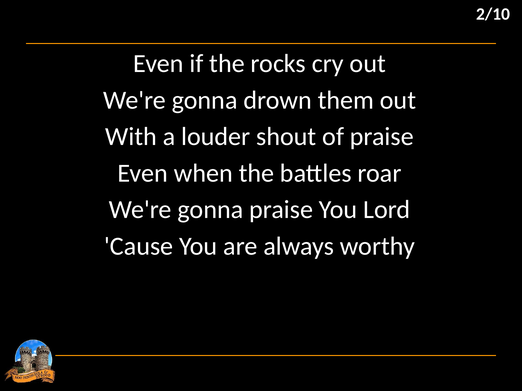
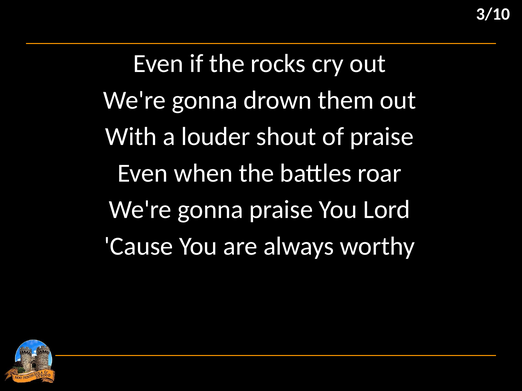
2/10: 2/10 -> 3/10
